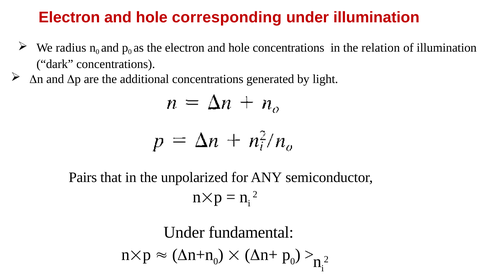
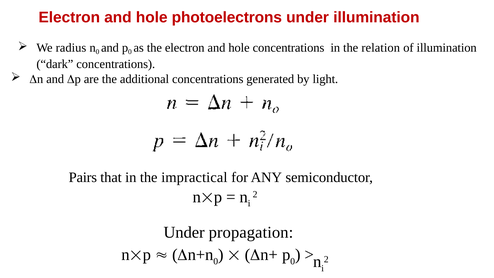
corresponding: corresponding -> photoelectrons
unpolarized: unpolarized -> impractical
fundamental: fundamental -> propagation
